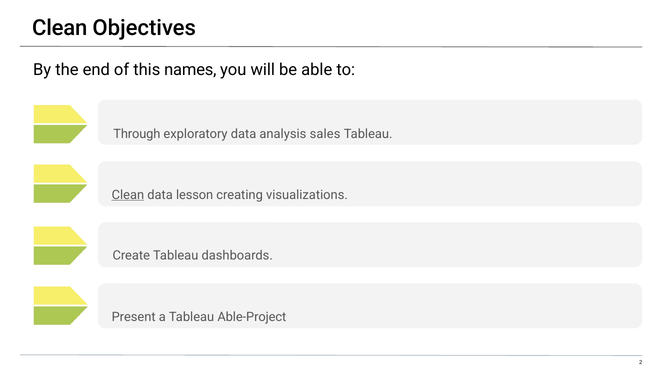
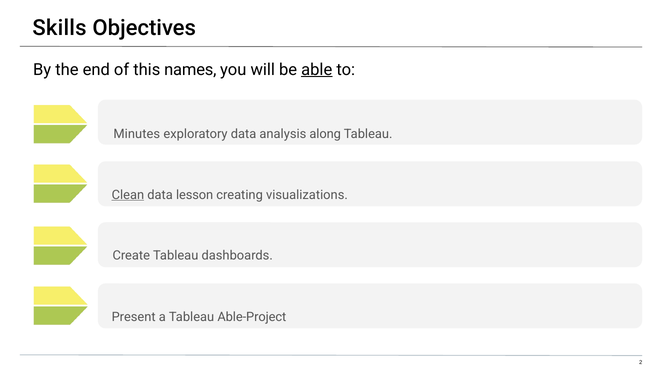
Clean at (60, 28): Clean -> Skills
able underline: none -> present
Through: Through -> Minutes
sales: sales -> along
